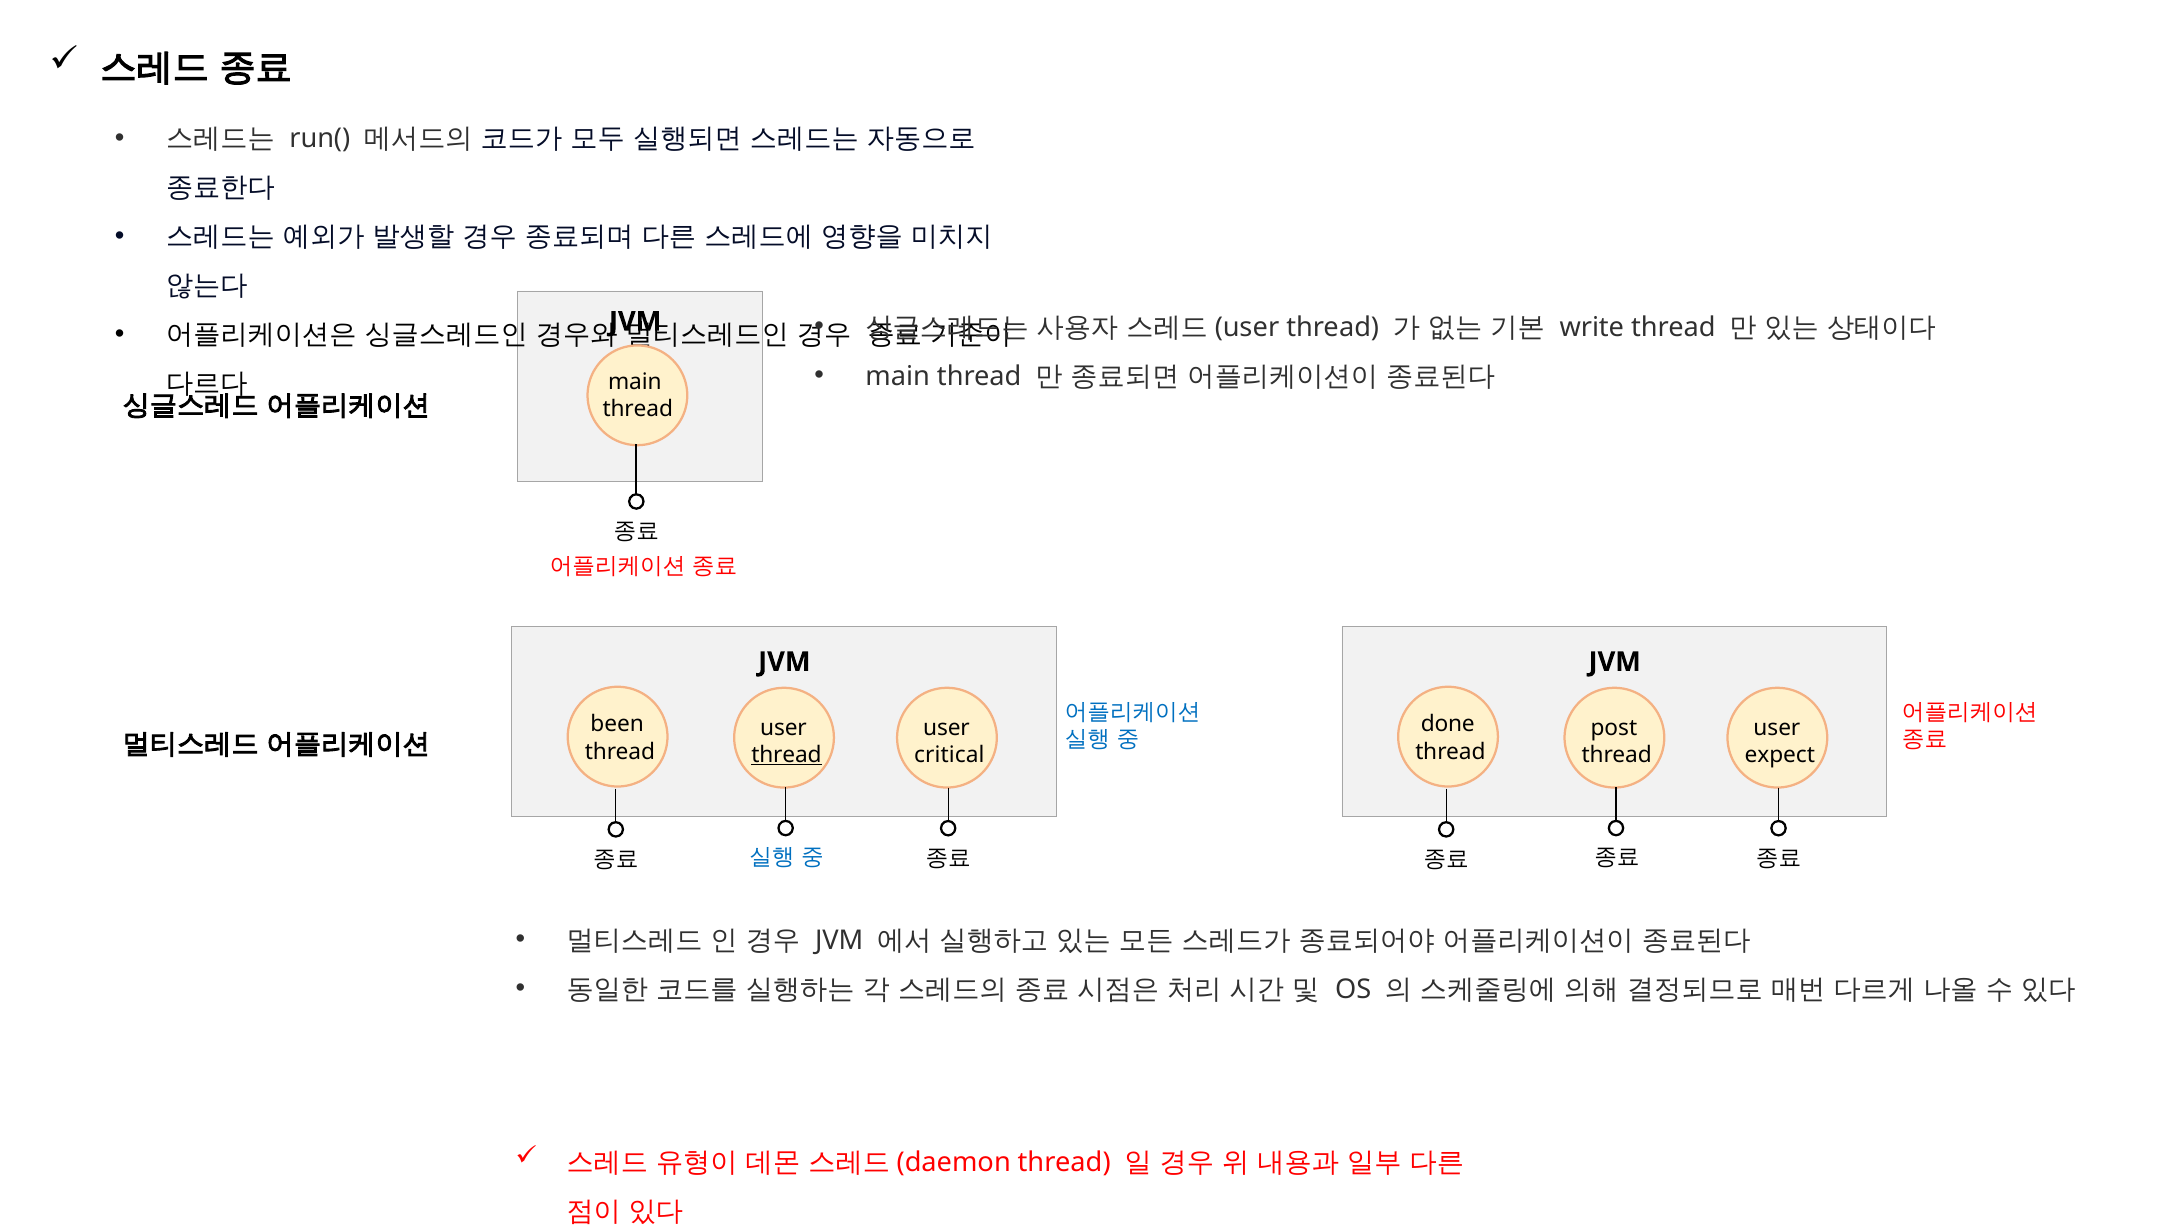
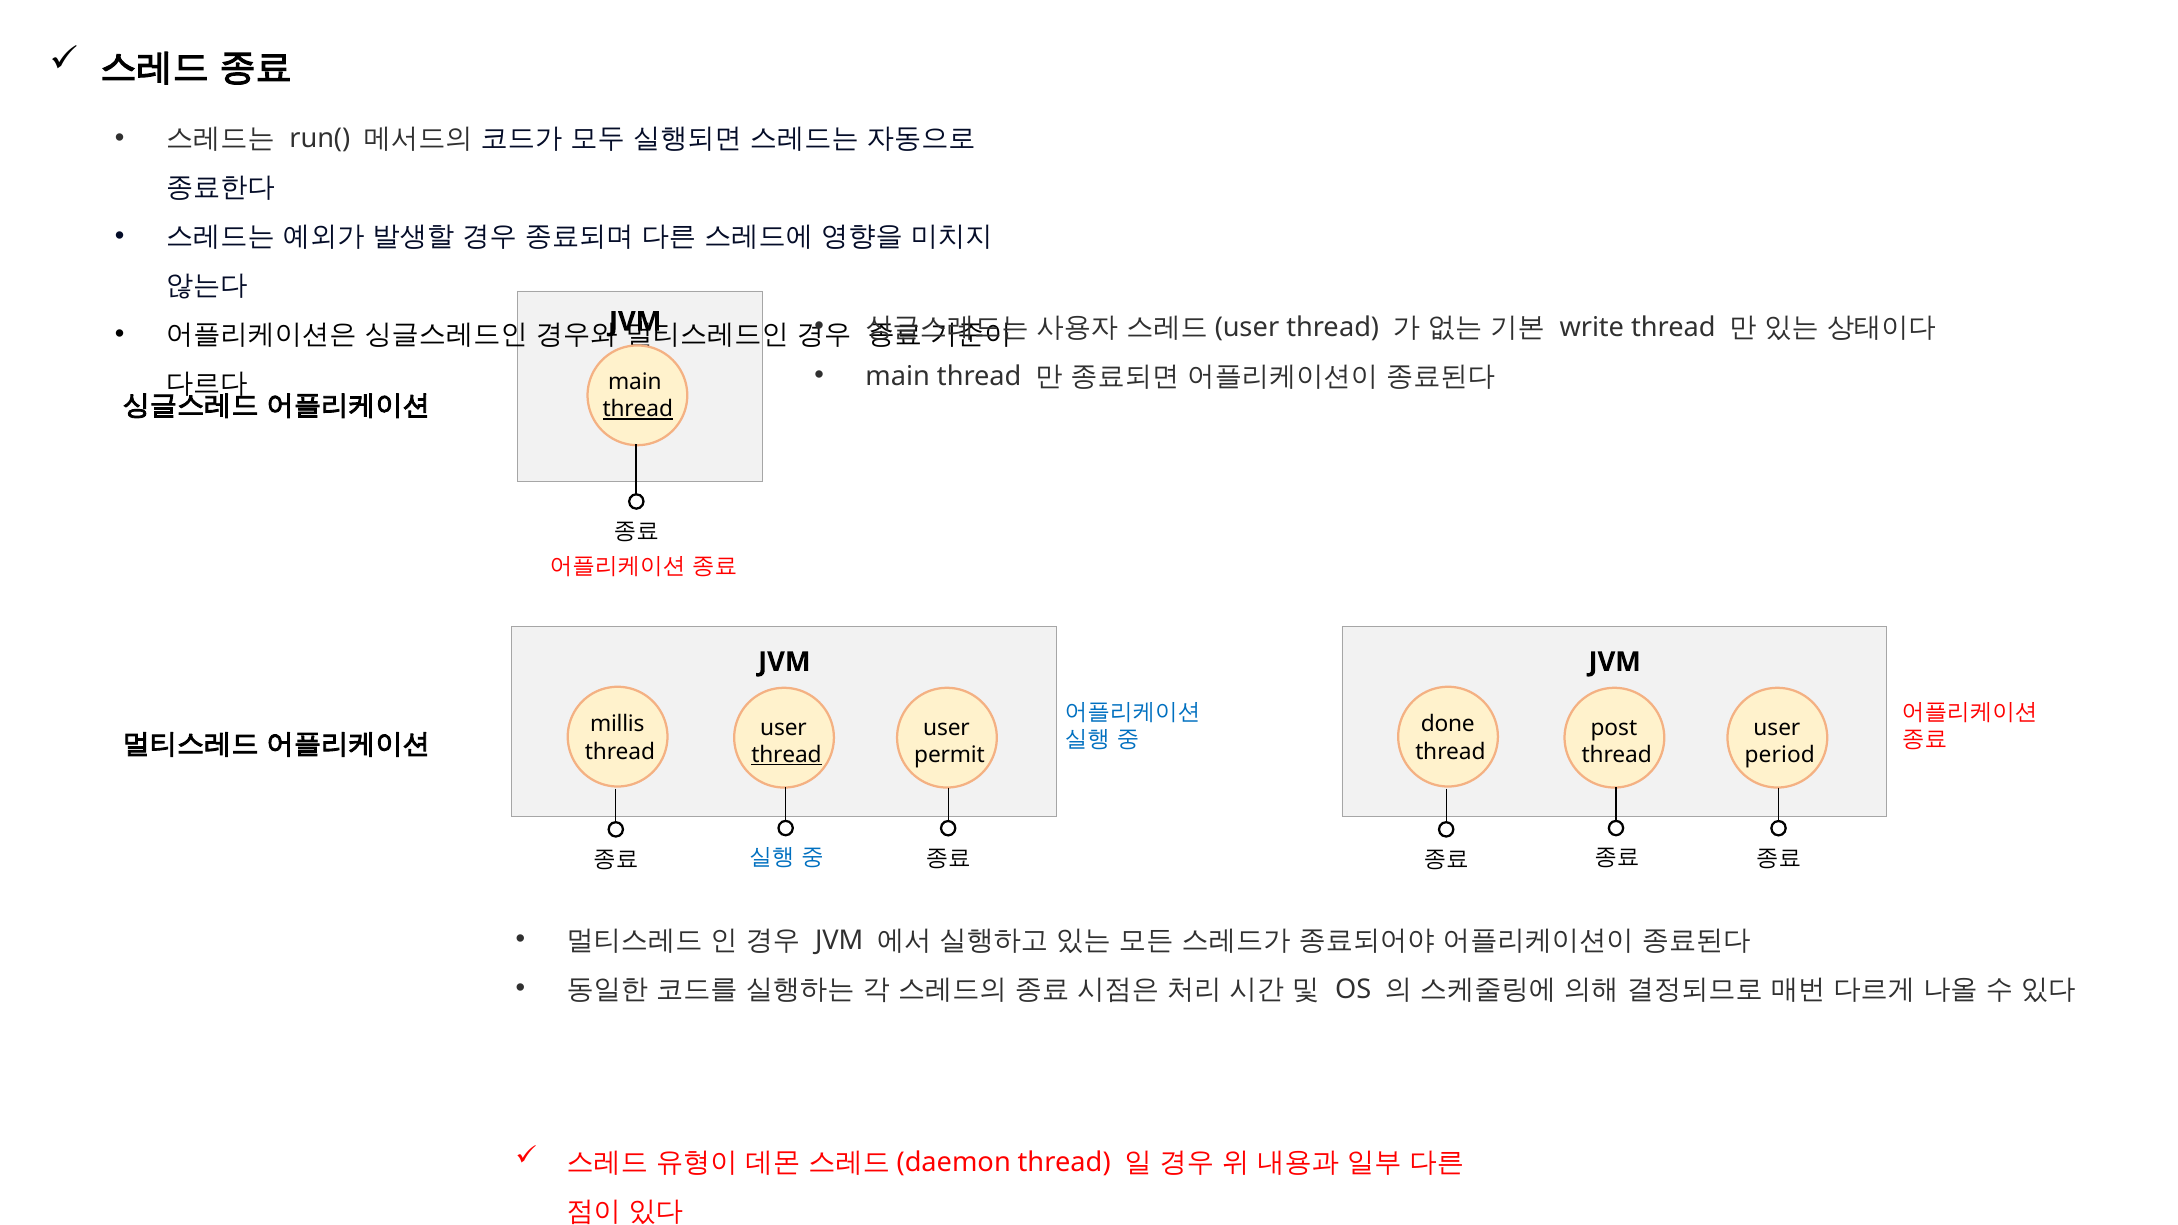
thread at (638, 409) underline: none -> present
been: been -> millis
critical: critical -> permit
expect: expect -> period
